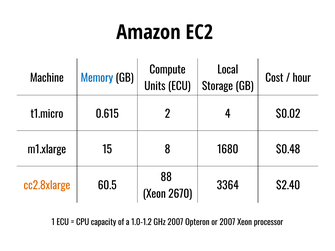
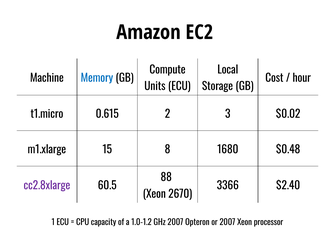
4: 4 -> 3
cc2.8xlarge colour: orange -> purple
3364: 3364 -> 3366
